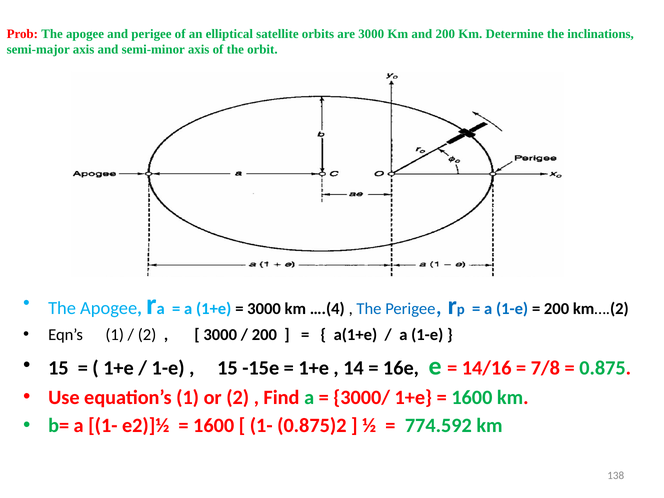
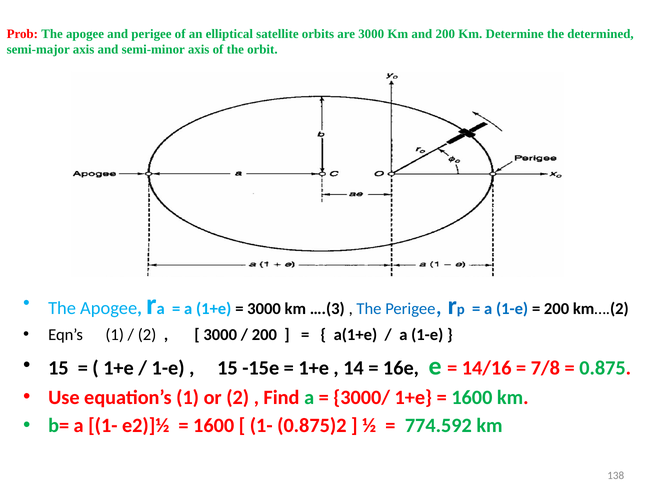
inclinations: inclinations -> determined
….(4: ….(4 -> ….(3
